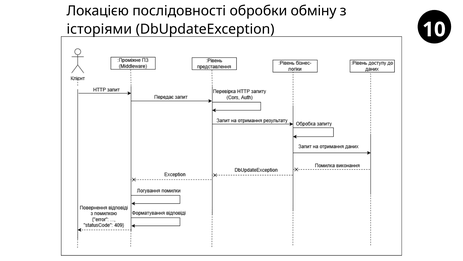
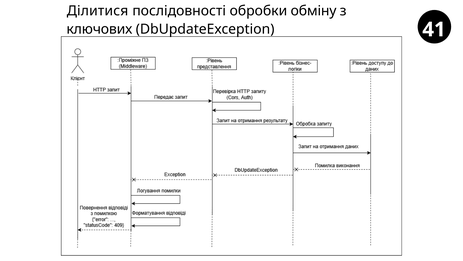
Локацією: Локацією -> Ділитися
історіями: історіями -> ключових
10: 10 -> 41
